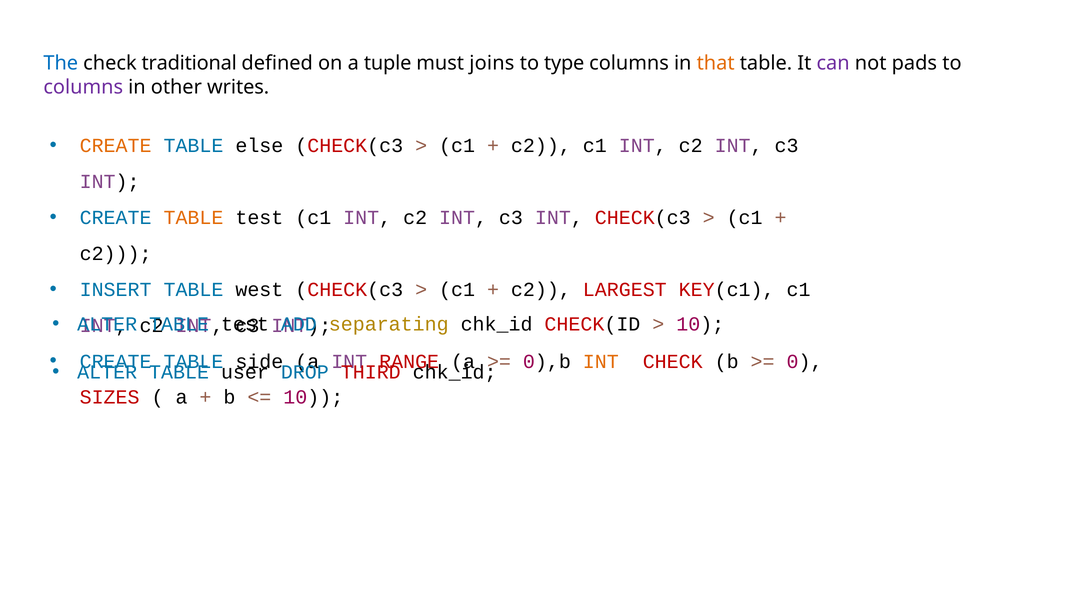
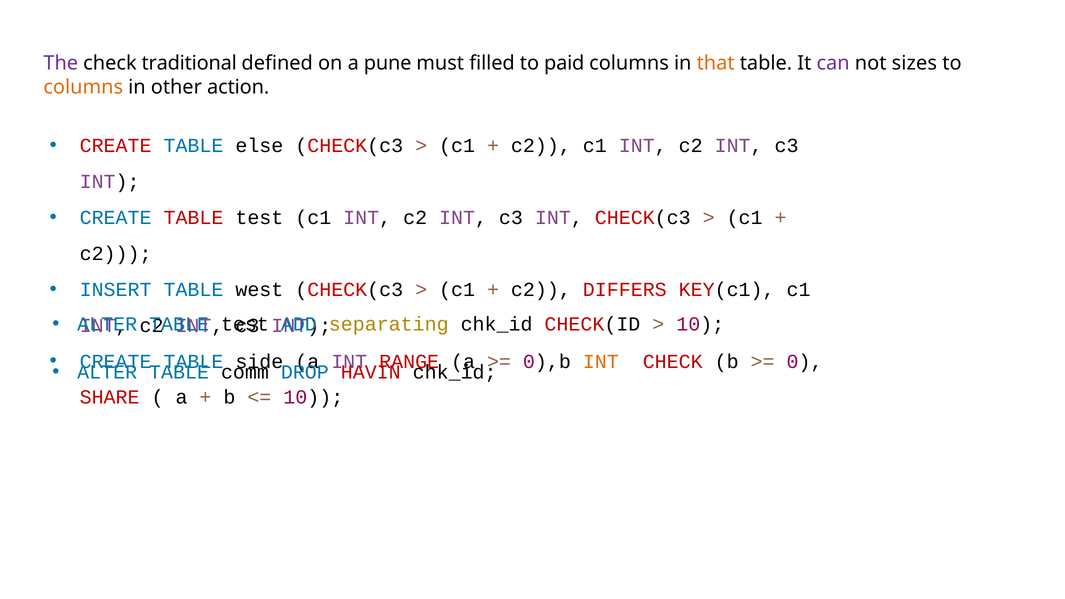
The colour: blue -> purple
tuple: tuple -> pune
joins: joins -> filled
type: type -> paid
pads: pads -> sizes
columns at (83, 87) colour: purple -> orange
writes: writes -> action
CREATE at (116, 146) colour: orange -> red
TABLE at (193, 218) colour: orange -> red
LARGEST: LARGEST -> DIFFERS
user: user -> comm
THIRD: THIRD -> HAVIN
SIZES: SIZES -> SHARE
